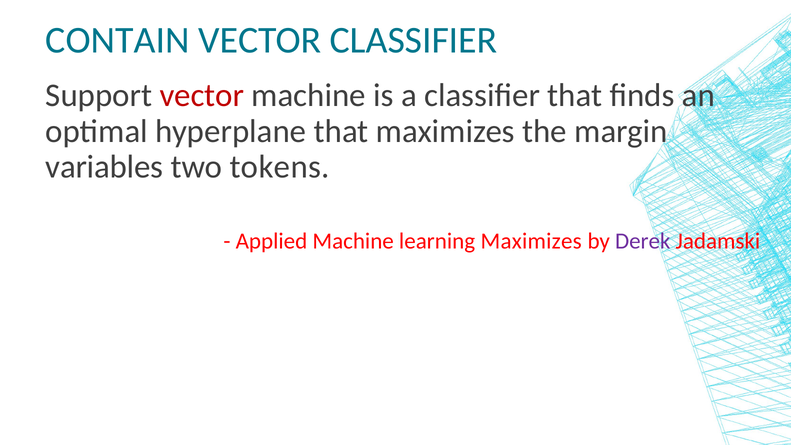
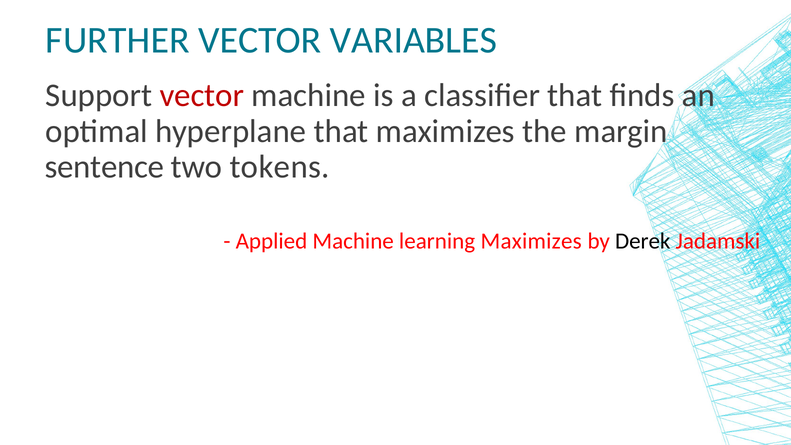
CONTAIN: CONTAIN -> FURTHER
VECTOR CLASSIFIER: CLASSIFIER -> VARIABLES
variables: variables -> sentence
Derek colour: purple -> black
